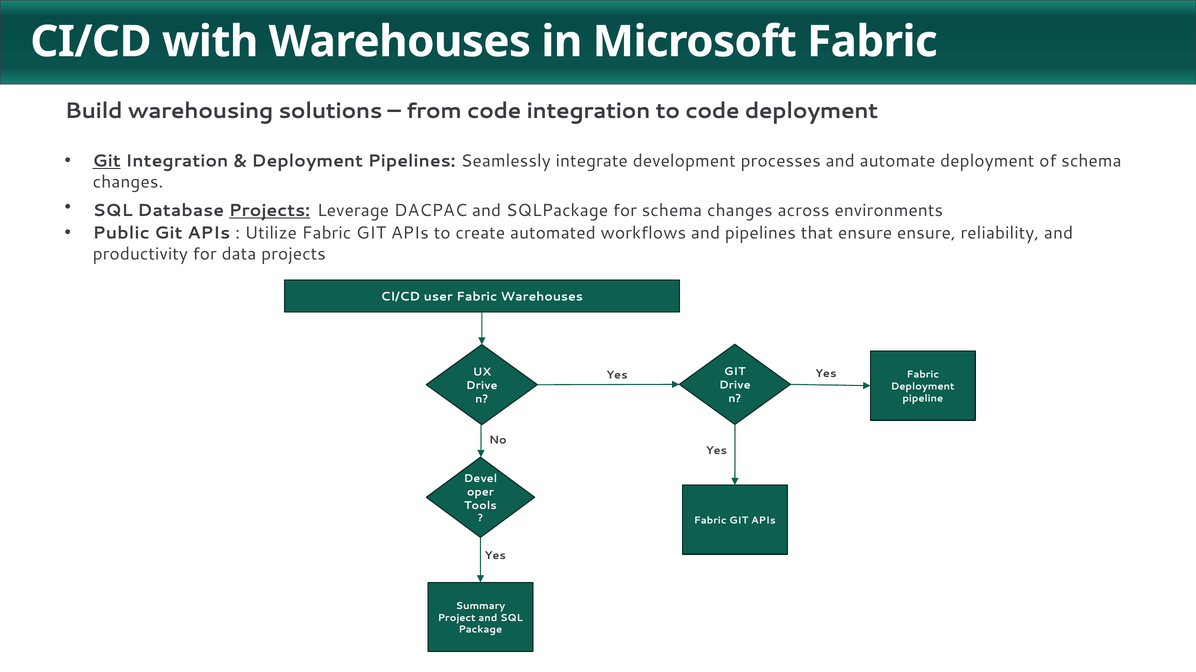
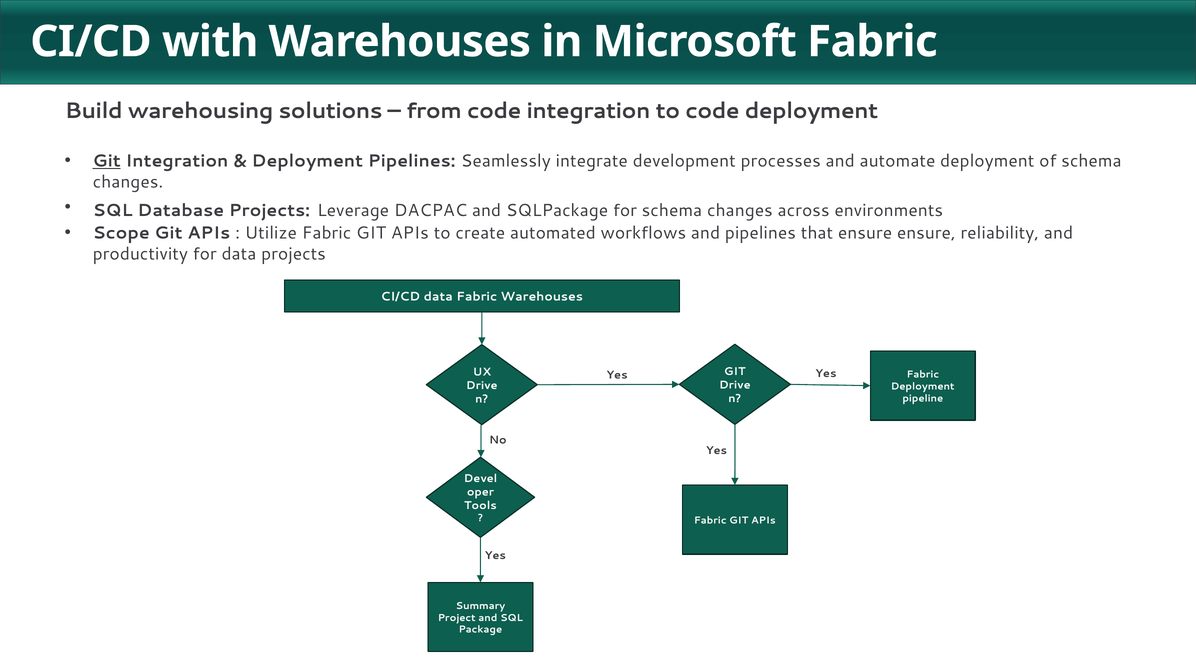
Projects at (269, 211) underline: present -> none
Public: Public -> Scope
CI/CD user: user -> data
